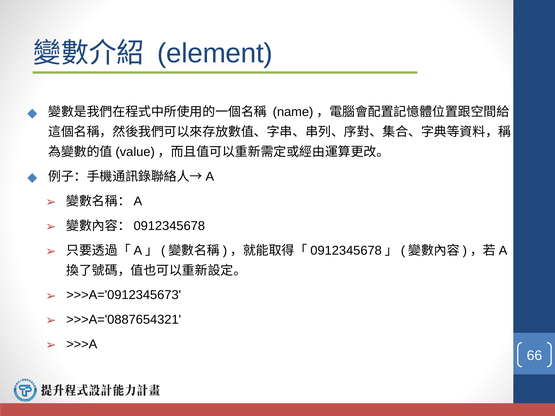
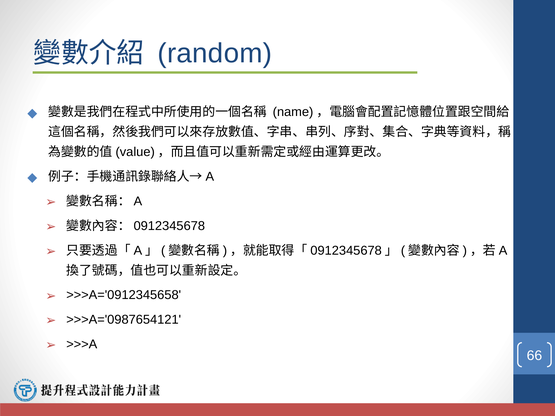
element: element -> random
>>>A='0912345673: >>>A='0912345673 -> >>>A='0912345658
>>>A='0887654321: >>>A='0887654321 -> >>>A='0987654121
